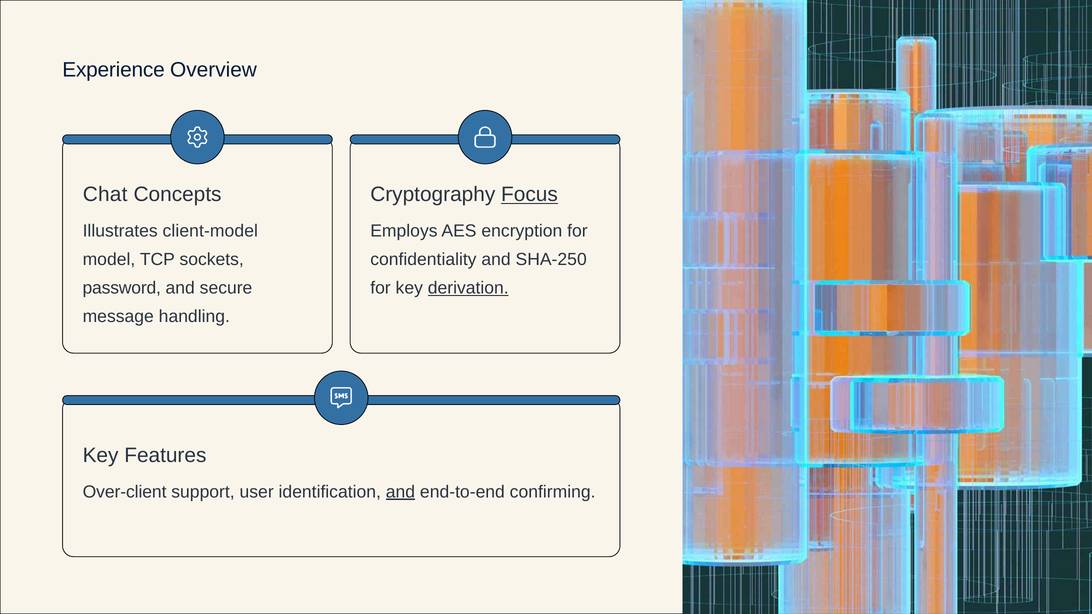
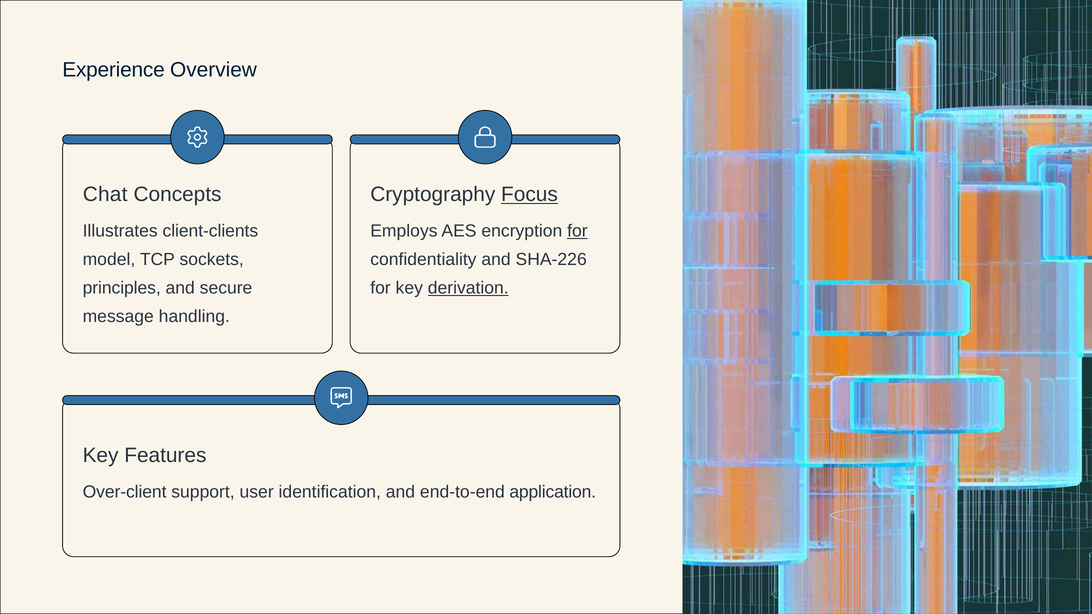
client-model: client-model -> client-clients
for at (577, 231) underline: none -> present
SHA-250: SHA-250 -> SHA-226
password: password -> principles
and at (400, 492) underline: present -> none
confirming: confirming -> application
